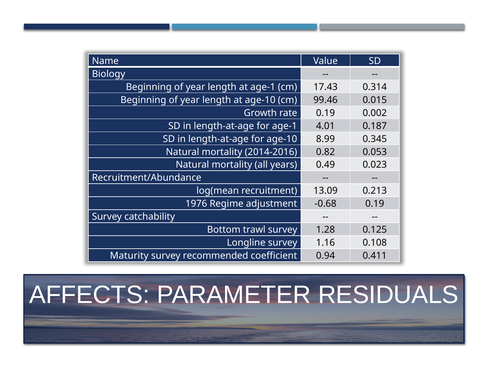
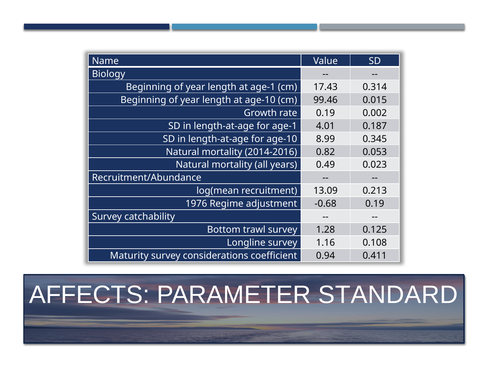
recommended: recommended -> considerations
RESIDUALS: RESIDUALS -> STANDARD
